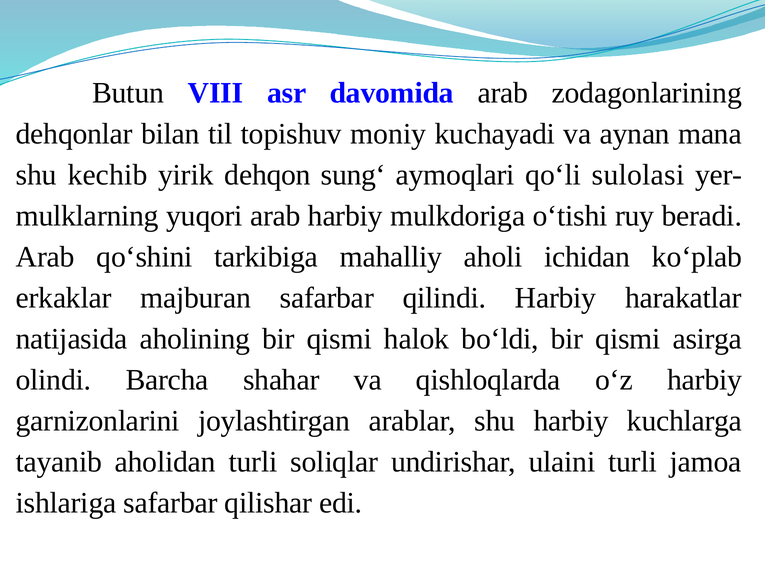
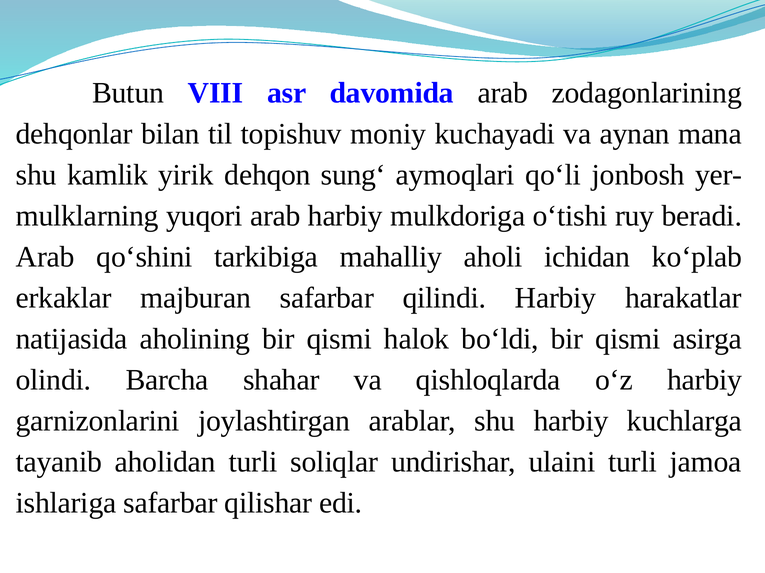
kechib: kechib -> kamlik
sulolasi: sulolasi -> jonbosh
